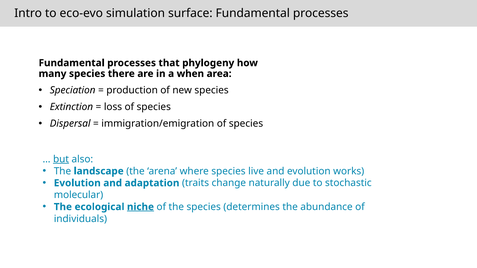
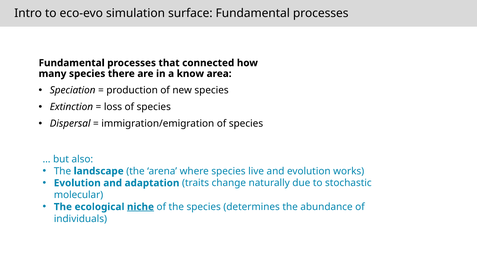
phylogeny: phylogeny -> connected
when: when -> know
but underline: present -> none
